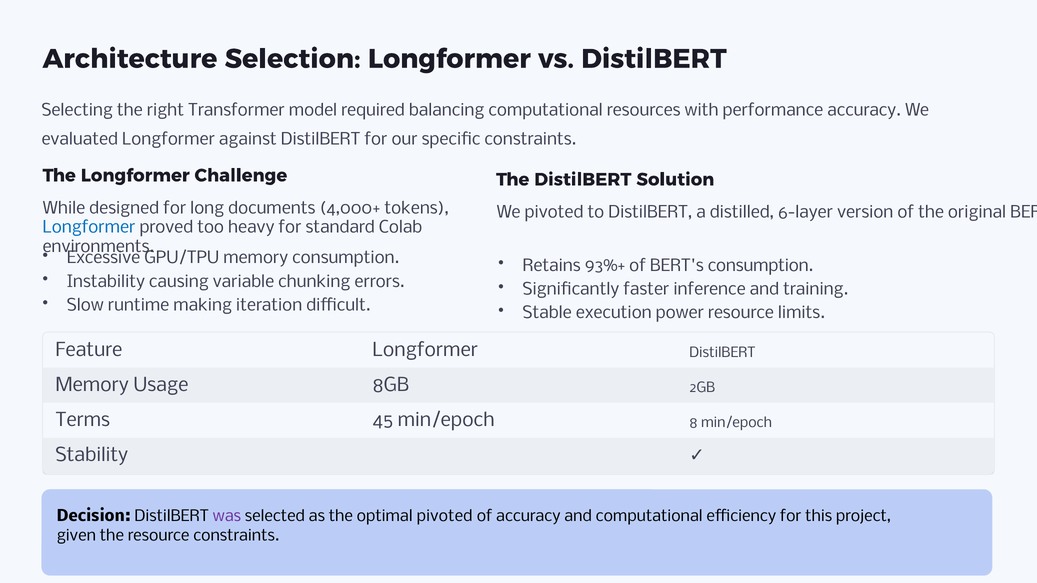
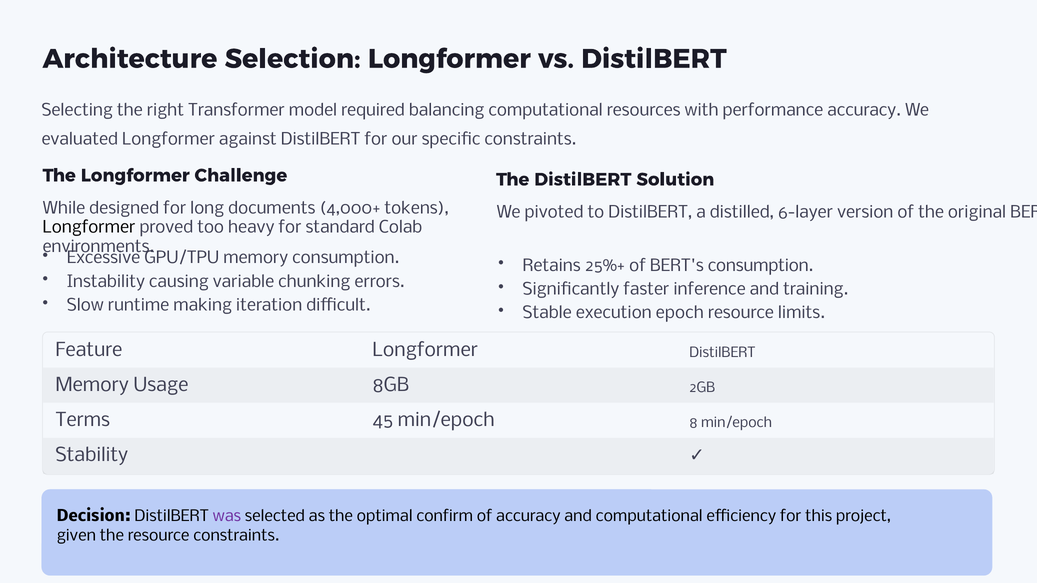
Longformer at (89, 228) colour: blue -> black
93%+: 93%+ -> 25%+
power: power -> epoch
optimal pivoted: pivoted -> confirm
